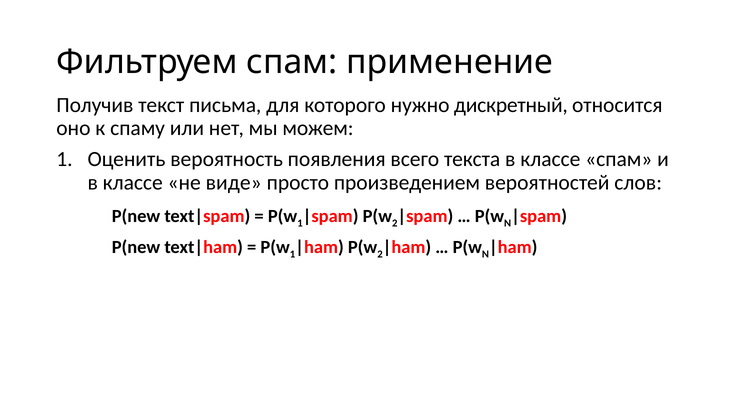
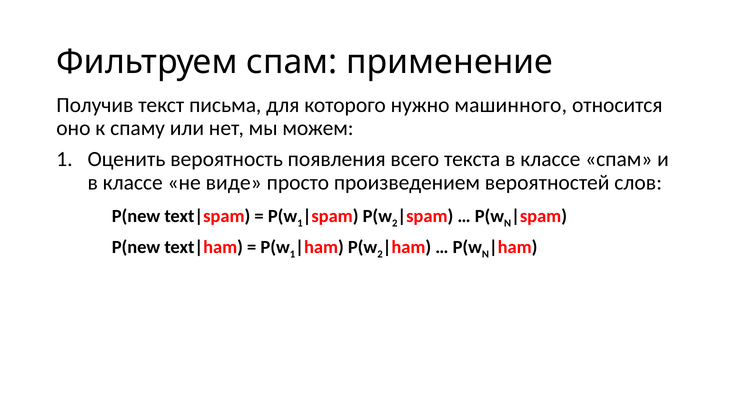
дискретный: дискретный -> машинного
